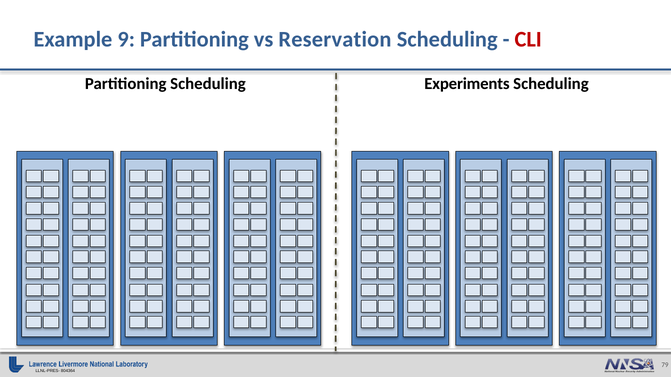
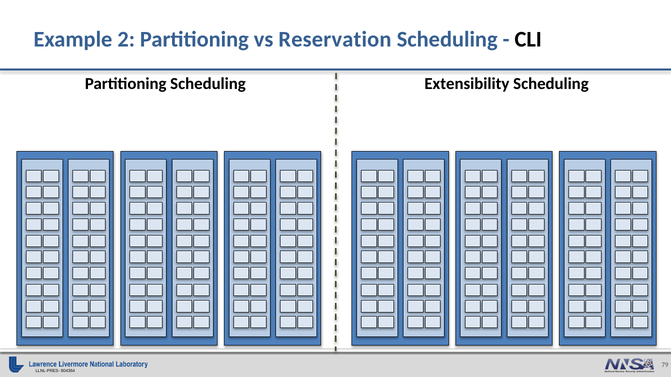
9: 9 -> 2
CLI colour: red -> black
Experiments: Experiments -> Extensibility
